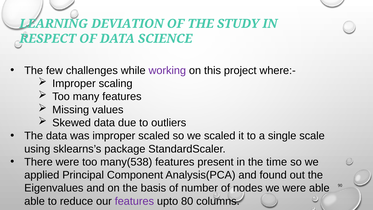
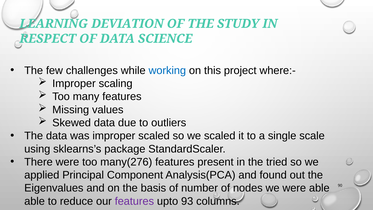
working colour: purple -> blue
many(538: many(538 -> many(276
time: time -> tried
80: 80 -> 93
